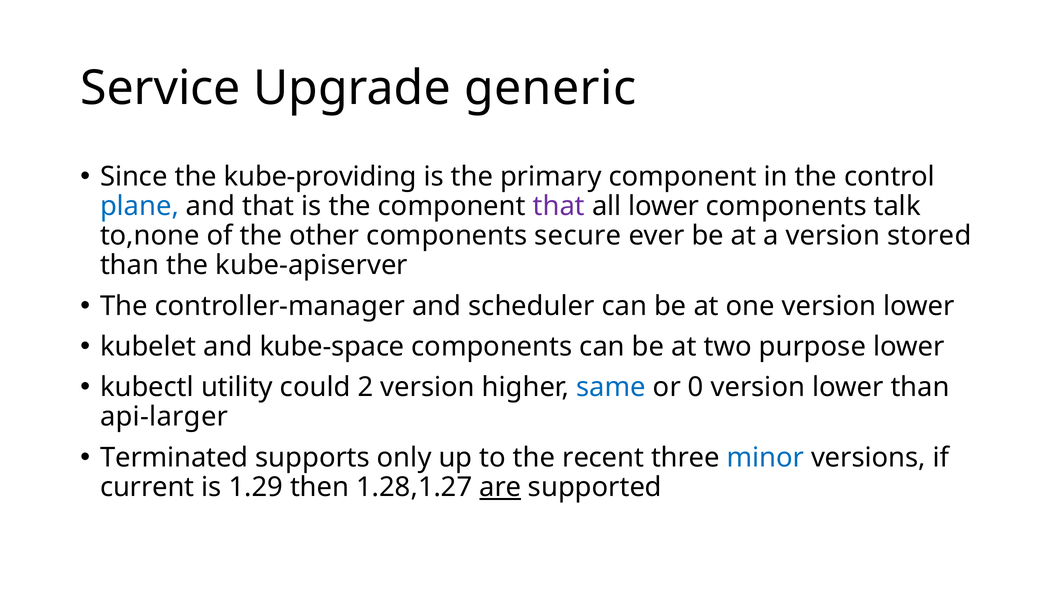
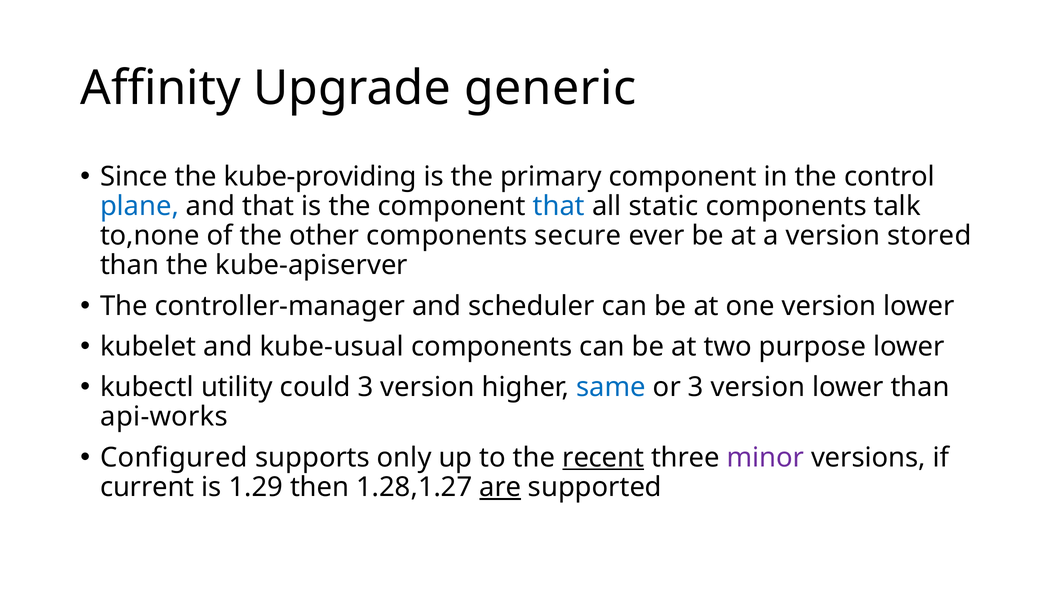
Service: Service -> Affinity
that at (559, 206) colour: purple -> blue
all lower: lower -> static
kube-space: kube-space -> kube-usual
could 2: 2 -> 3
or 0: 0 -> 3
api-larger: api-larger -> api-works
Terminated: Terminated -> Configured
recent underline: none -> present
minor colour: blue -> purple
